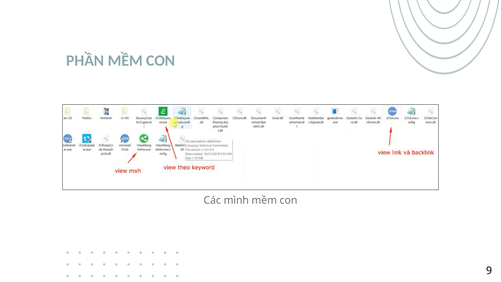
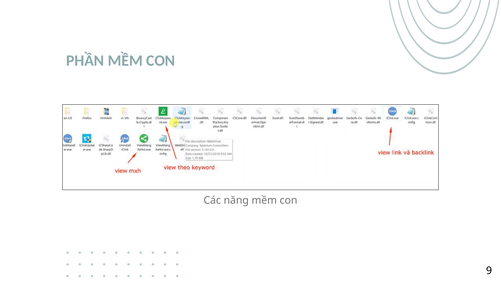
mình: mình -> năng
